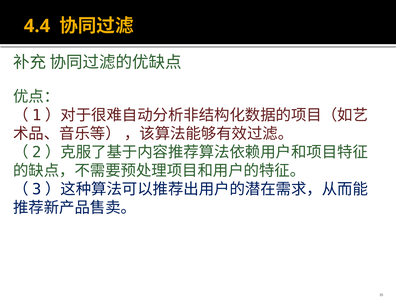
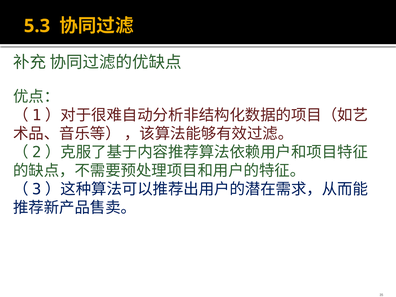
4.4: 4.4 -> 5.3
